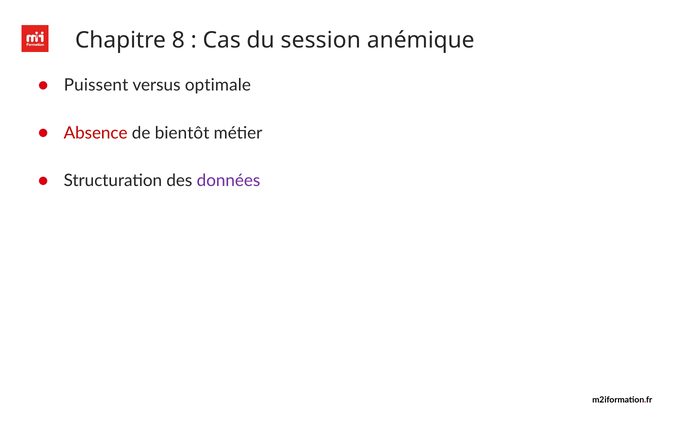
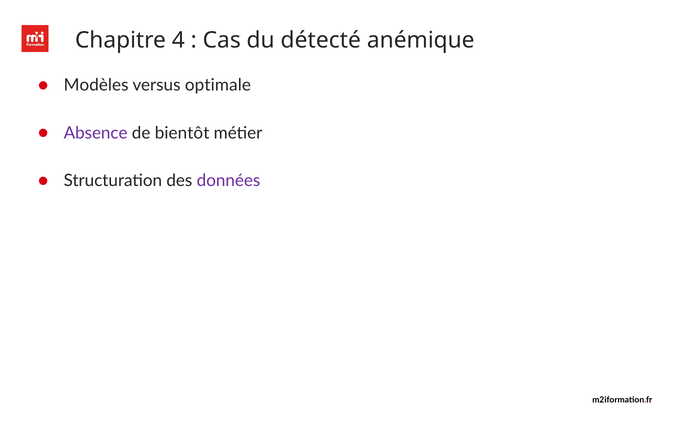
8: 8 -> 4
session: session -> détecté
Puissent: Puissent -> Modèles
Absence colour: red -> purple
